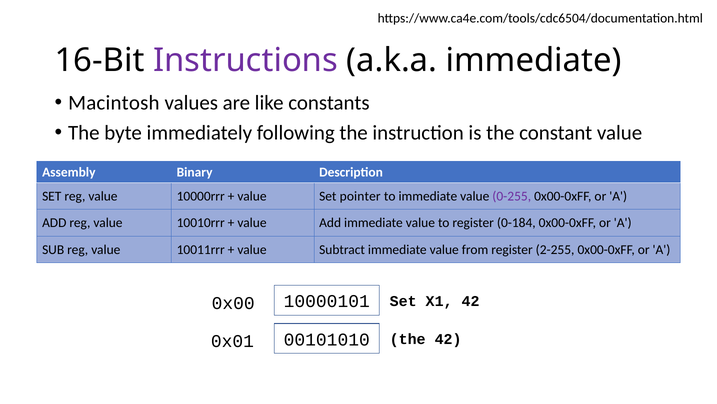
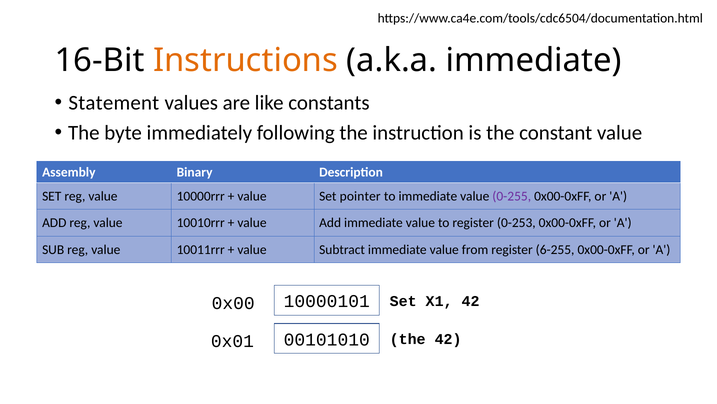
Instructions colour: purple -> orange
Macintosh: Macintosh -> Statement
0-184: 0-184 -> 0-253
2-255: 2-255 -> 6-255
